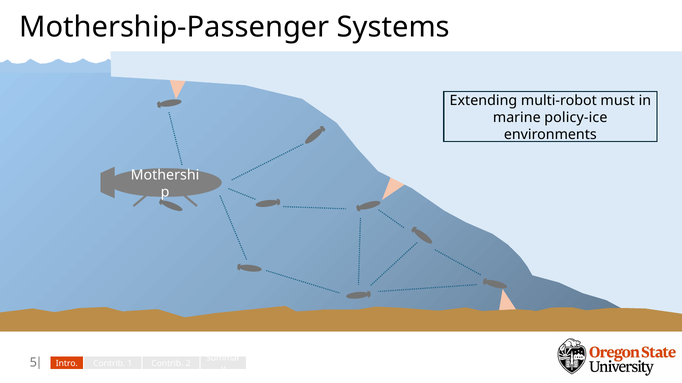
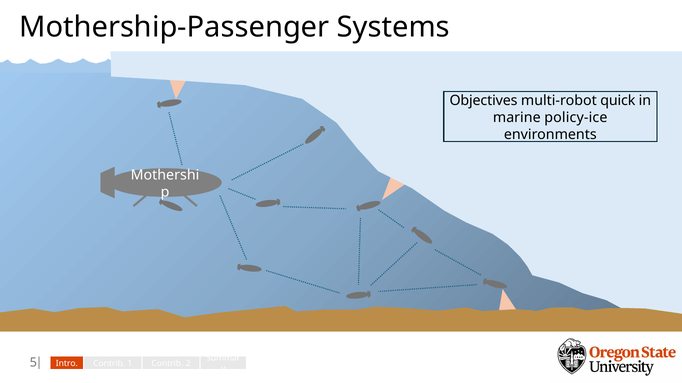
Extending: Extending -> Objectives
must: must -> quick
